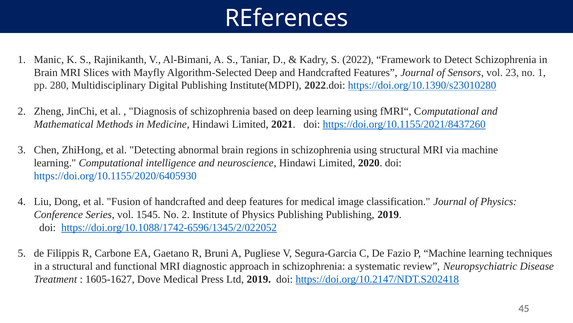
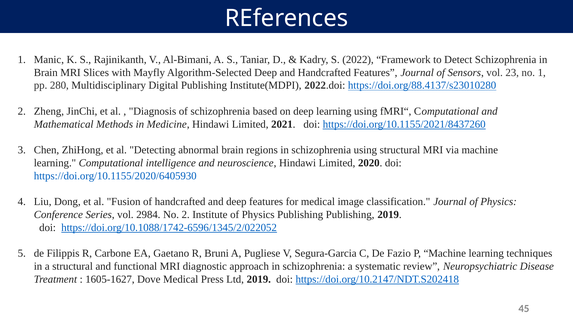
https://doi.org/10.1390/s23010280: https://doi.org/10.1390/s23010280 -> https://doi.org/88.4137/s23010280
1545: 1545 -> 2984
